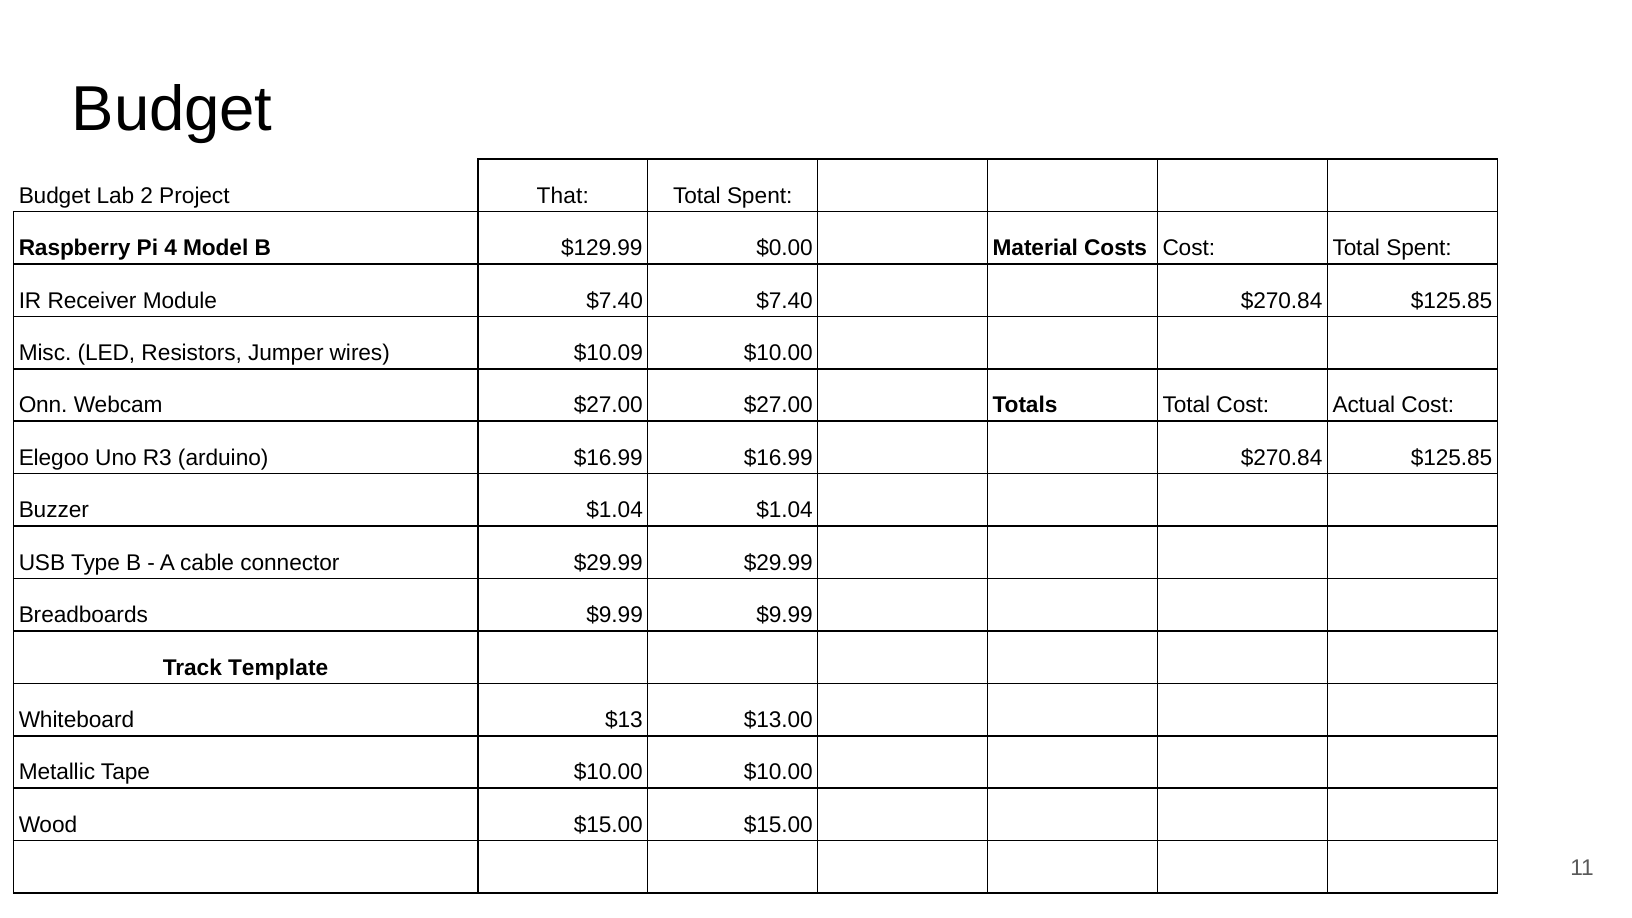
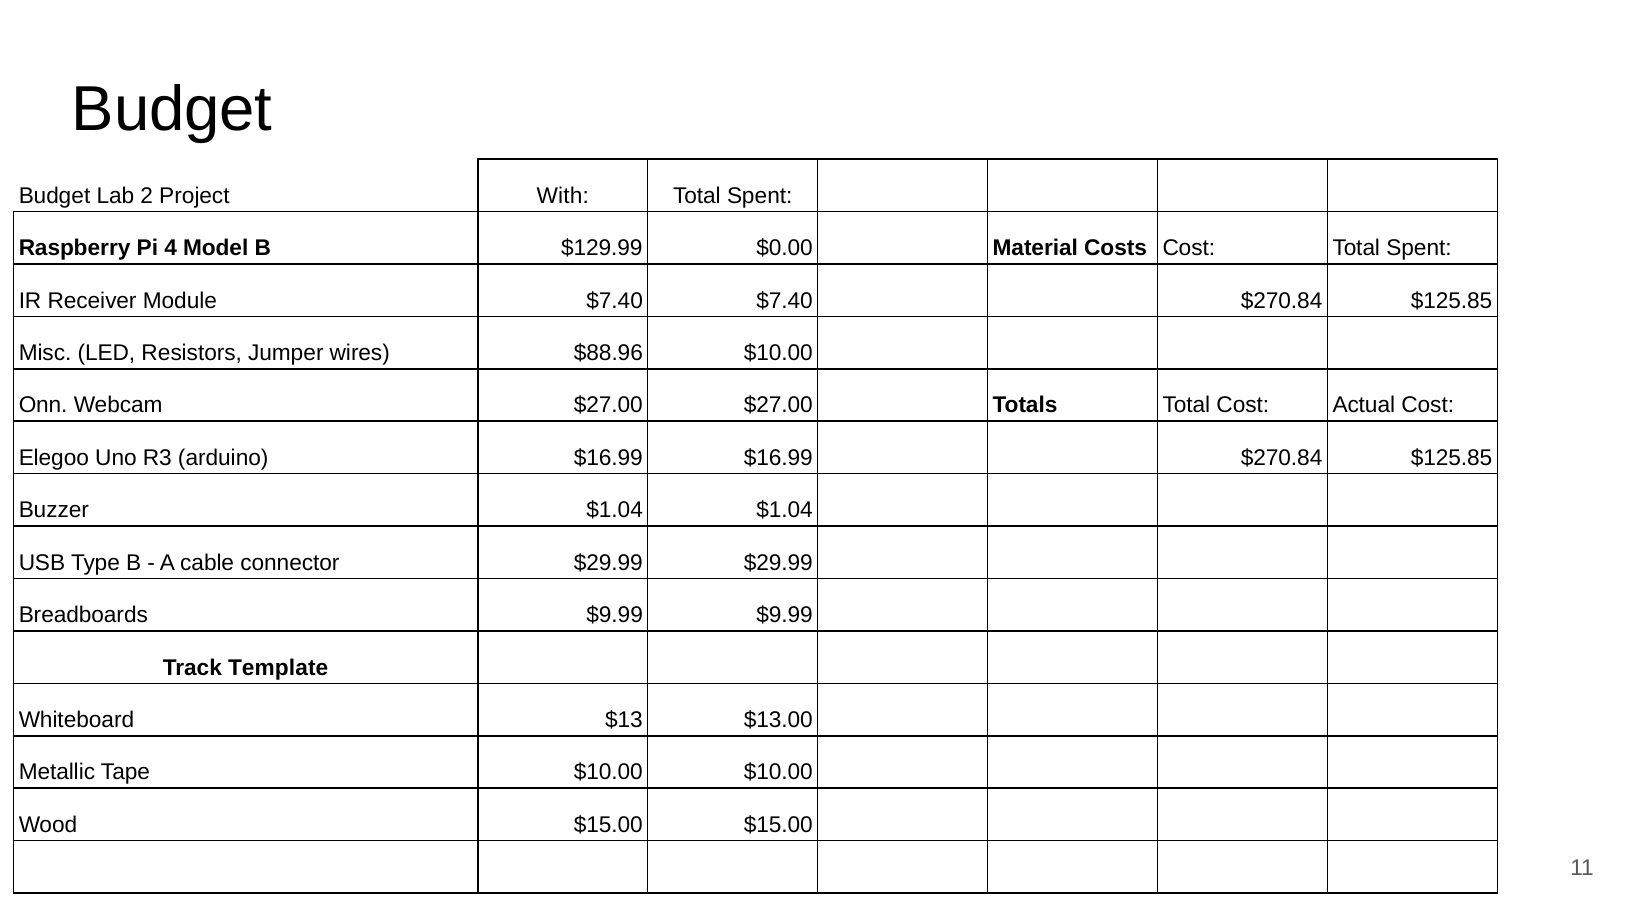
That: That -> With
$10.09: $10.09 -> $88.96
